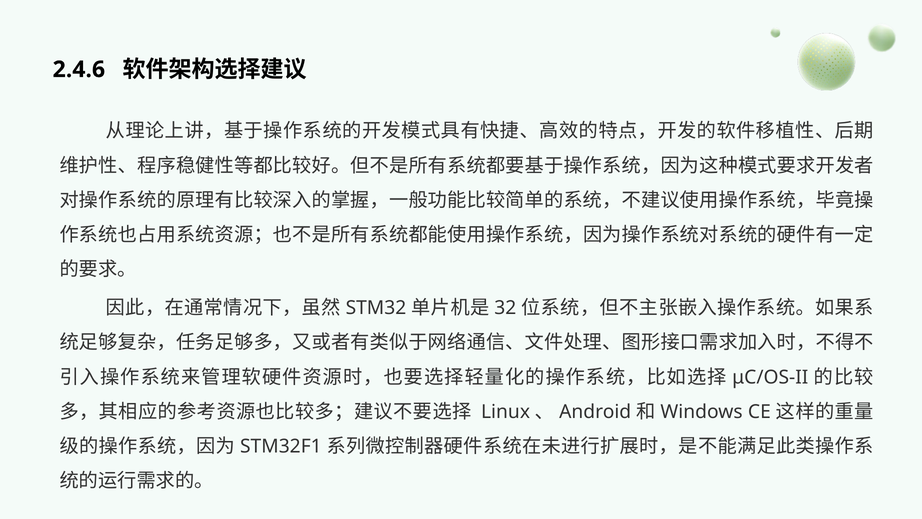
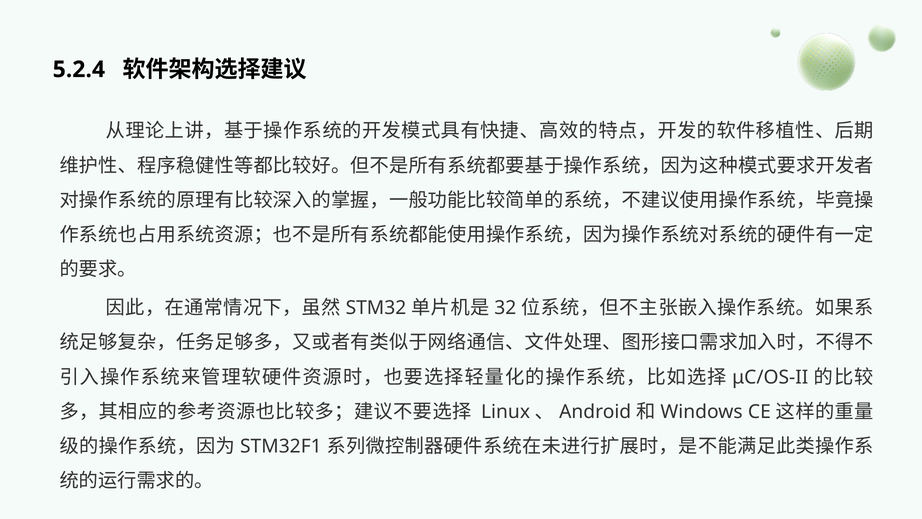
2.4.6: 2.4.6 -> 5.2.4
